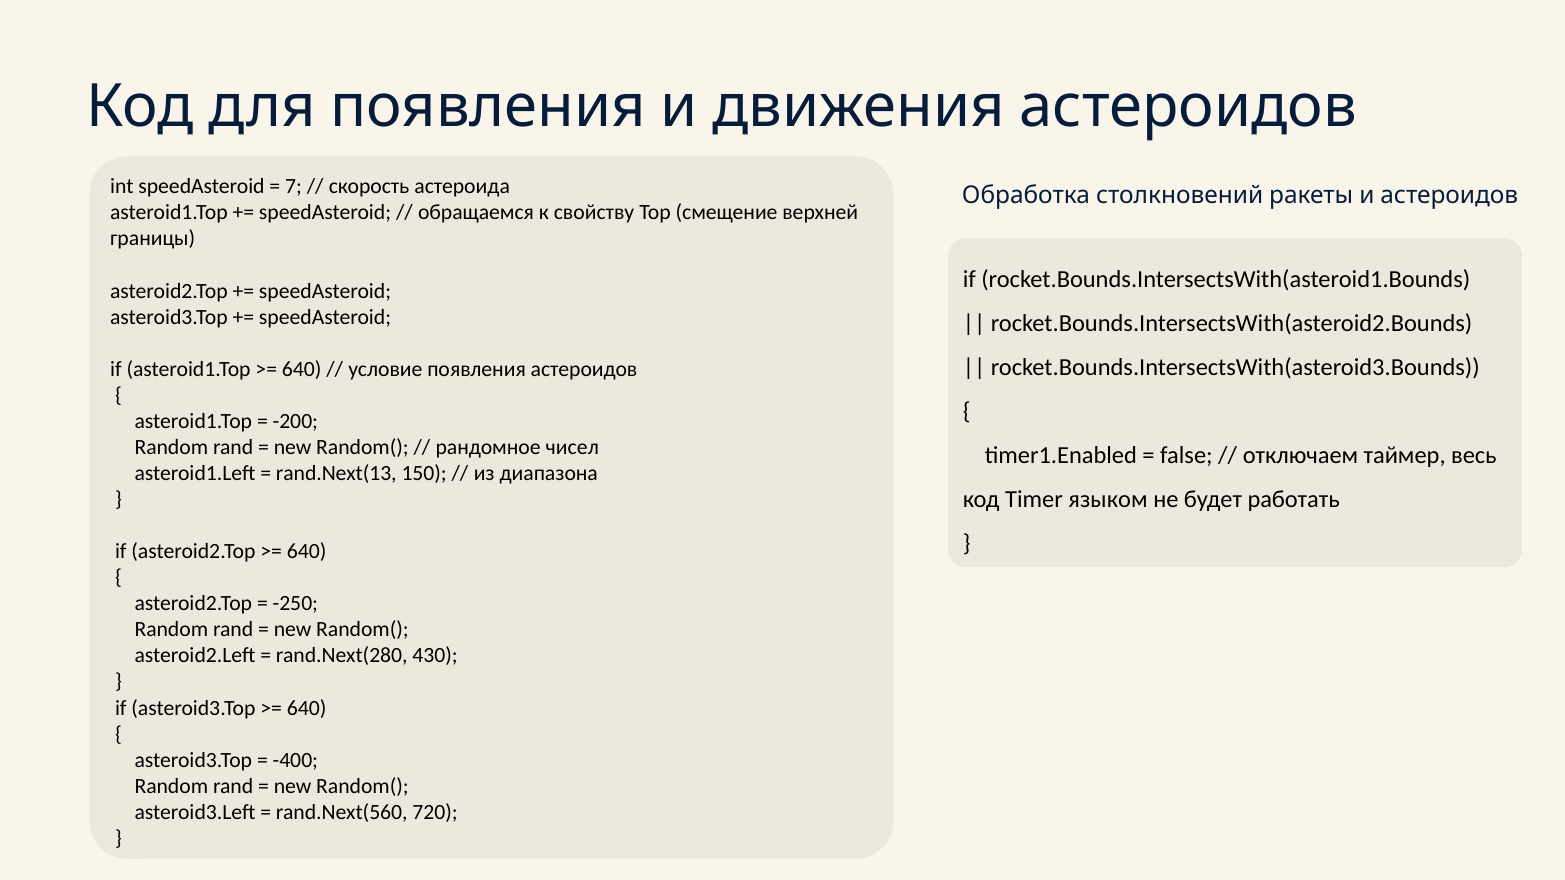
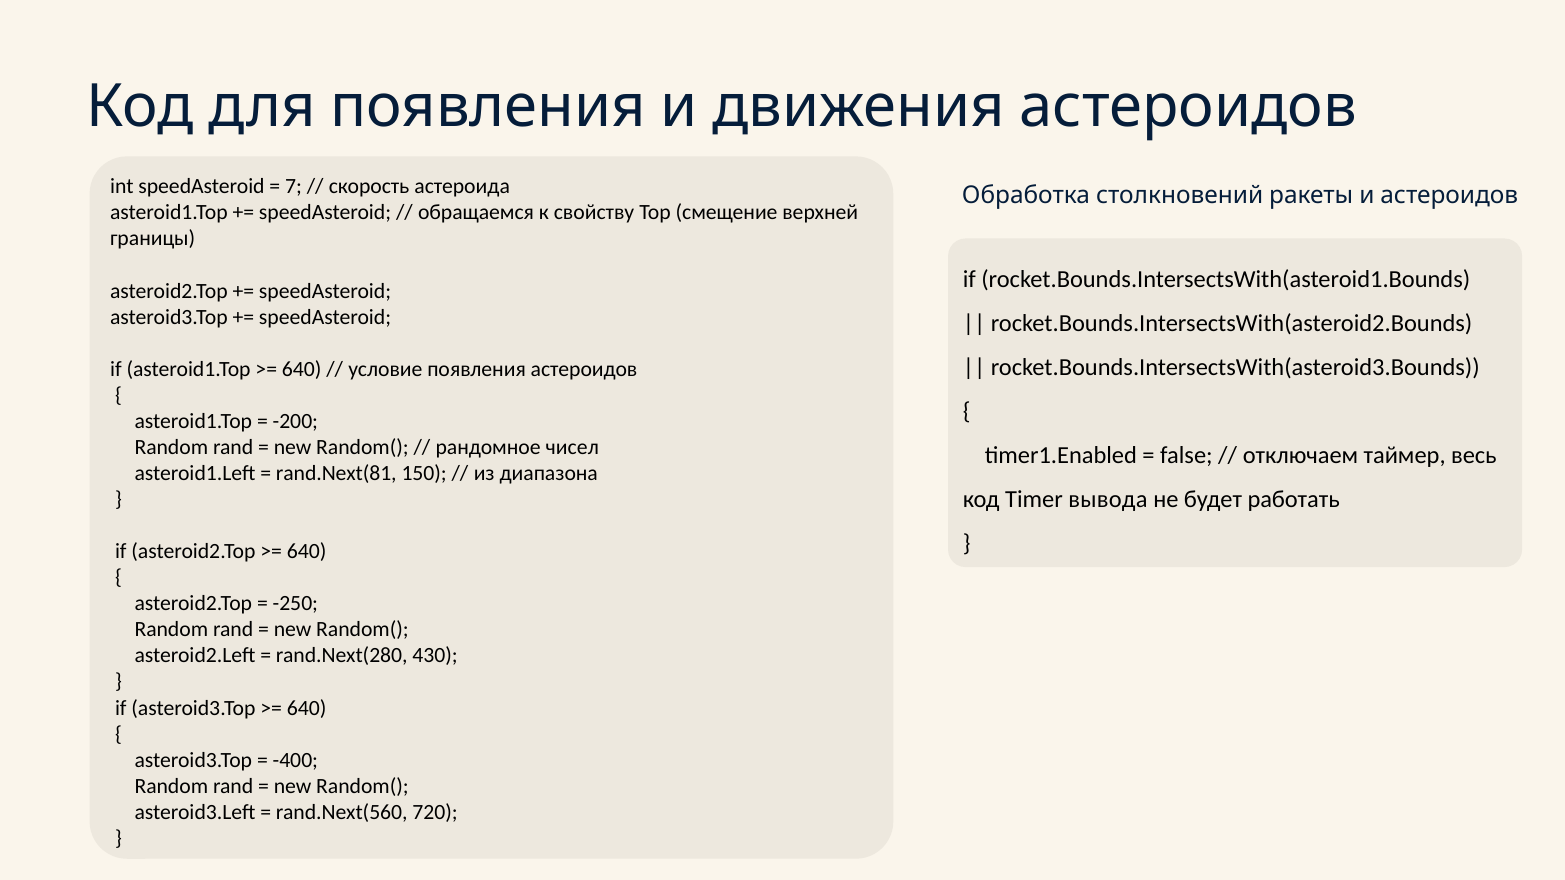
rand.Next(13: rand.Next(13 -> rand.Next(81
языком: языком -> вывода
